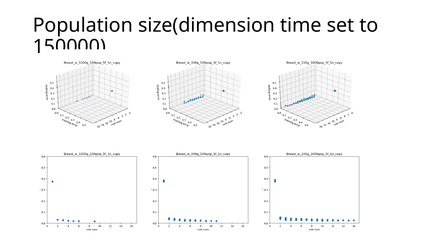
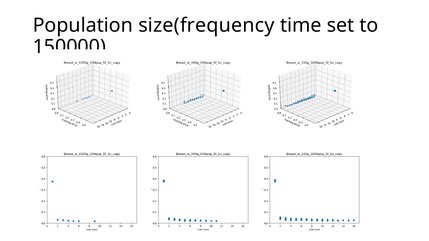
size(dimension: size(dimension -> size(frequency
